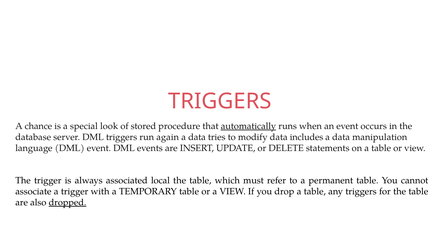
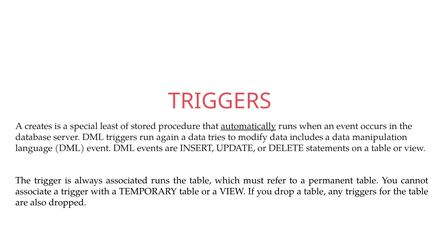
chance: chance -> creates
look: look -> least
associated local: local -> runs
dropped underline: present -> none
